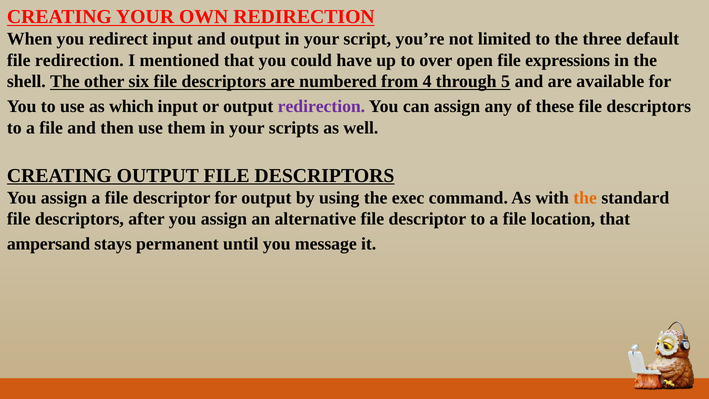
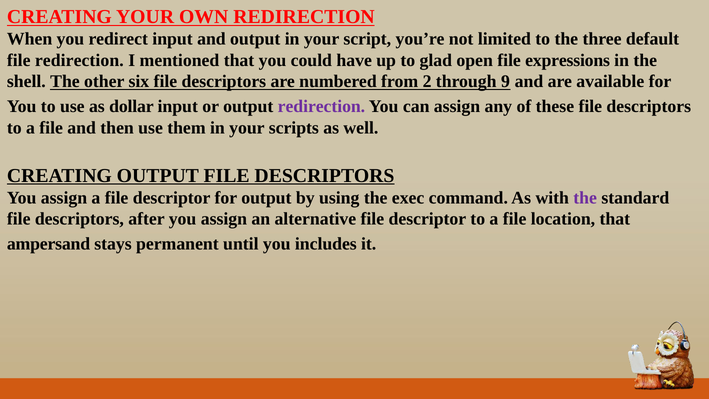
over: over -> glad
4: 4 -> 2
5: 5 -> 9
which: which -> dollar
the at (585, 198) colour: orange -> purple
message: message -> includes
